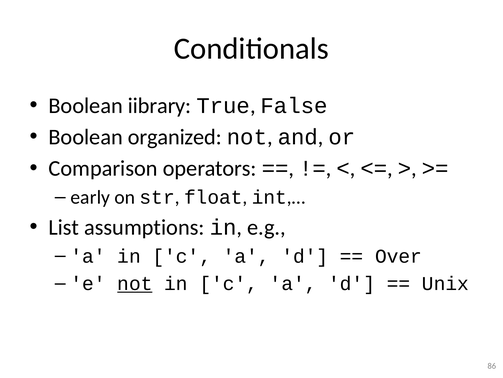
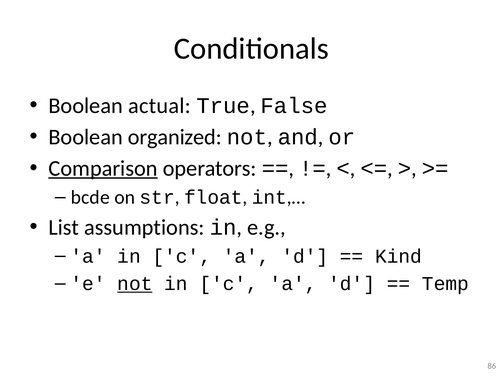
iibrary: iibrary -> actual
Comparison underline: none -> present
early: early -> bcde
Over: Over -> Kind
Unix: Unix -> Temp
